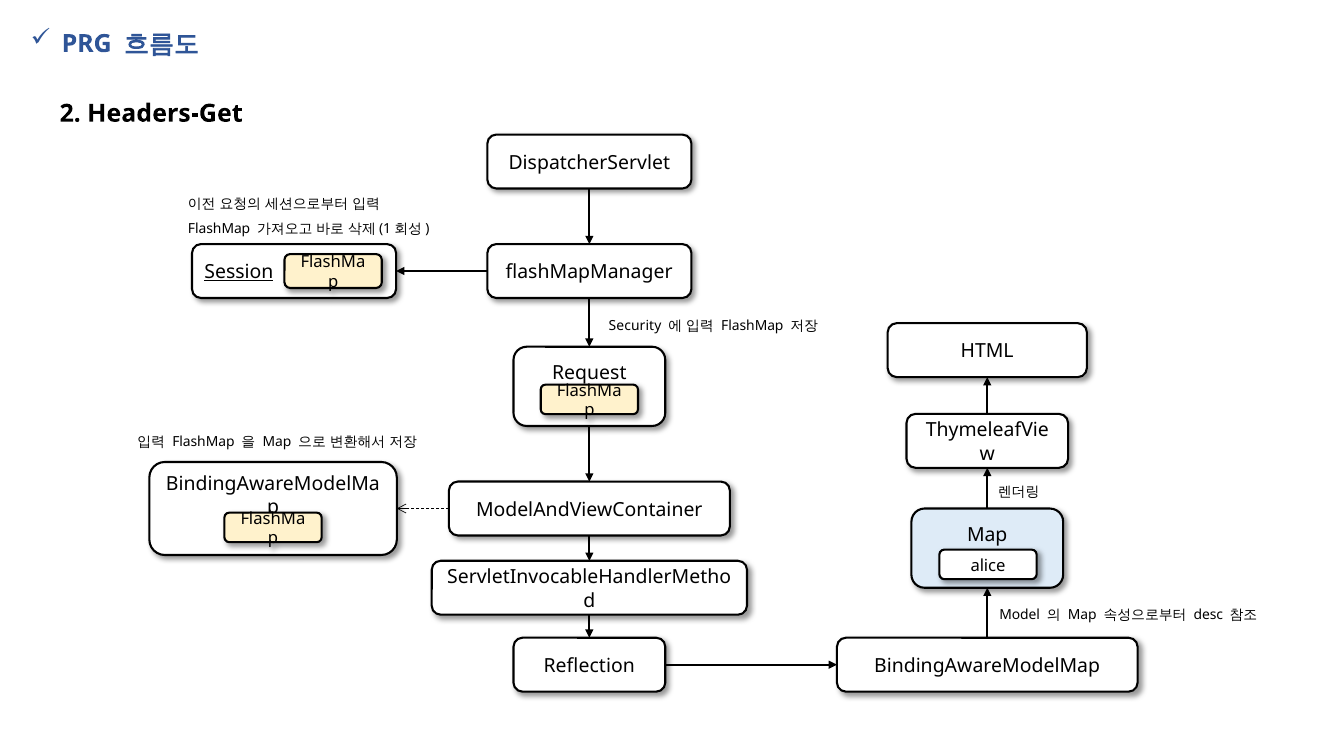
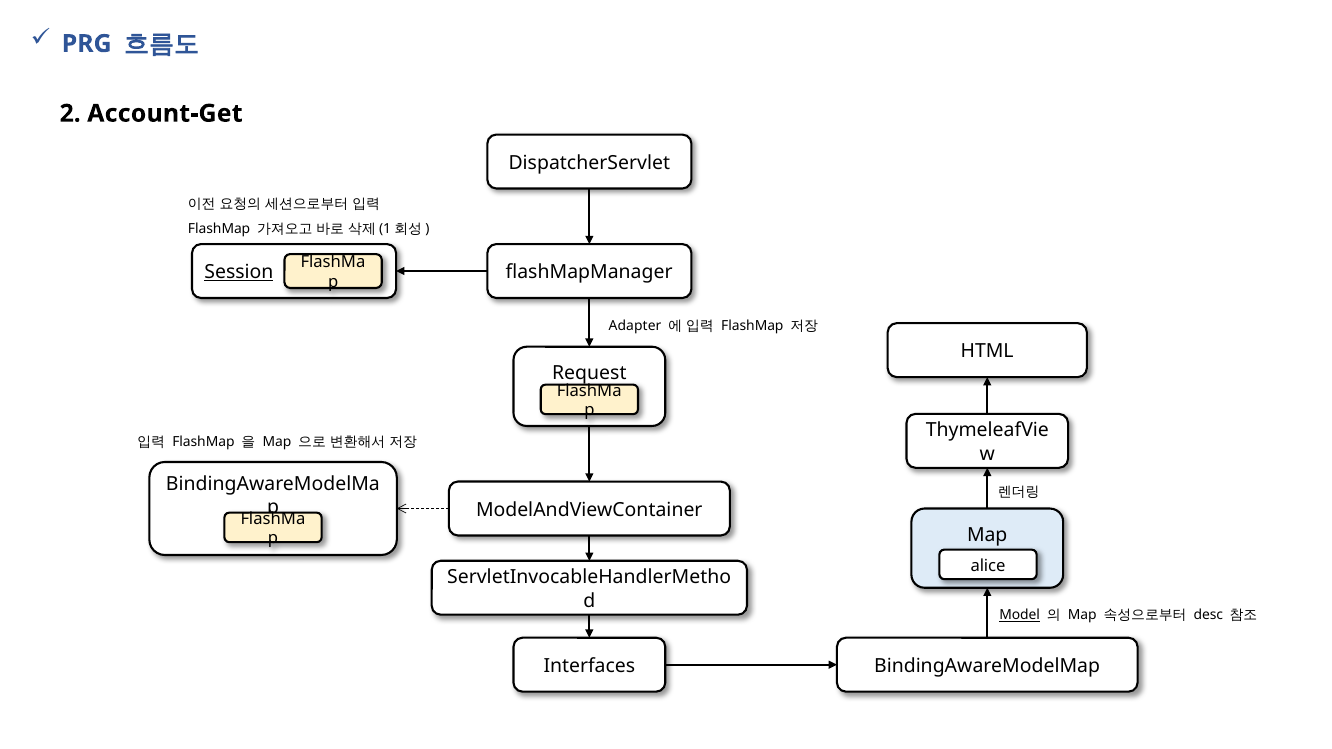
Headers-Get: Headers-Get -> Account-Get
Security: Security -> Adapter
Model underline: none -> present
Reflection: Reflection -> Interfaces
